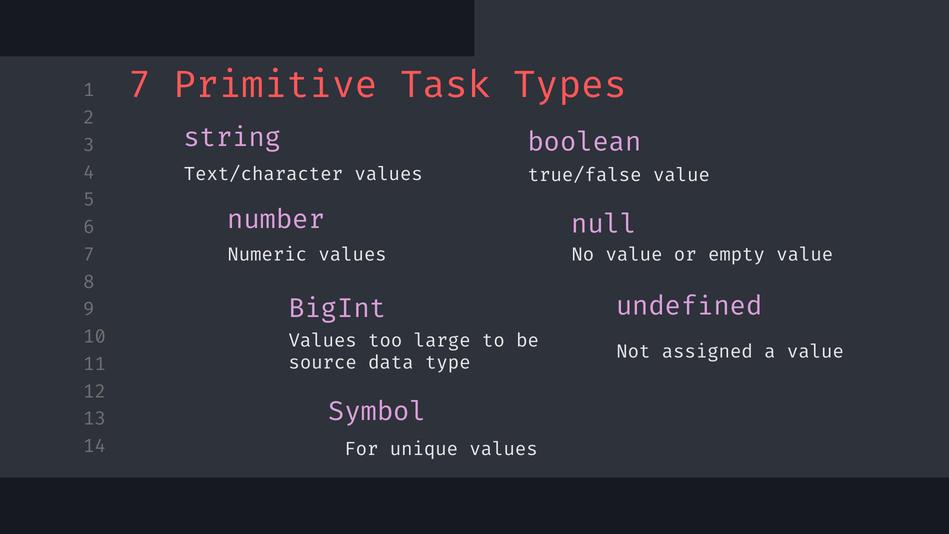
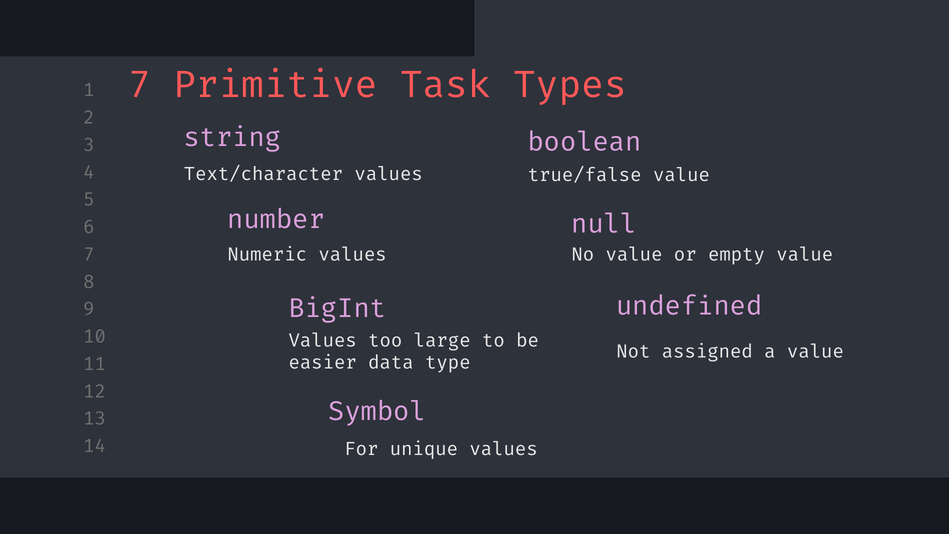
source: source -> easier
